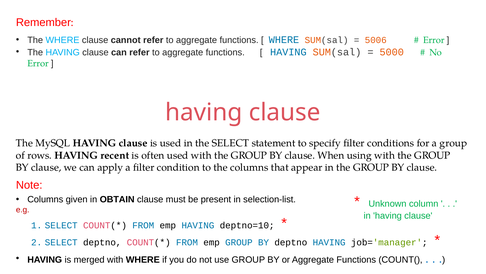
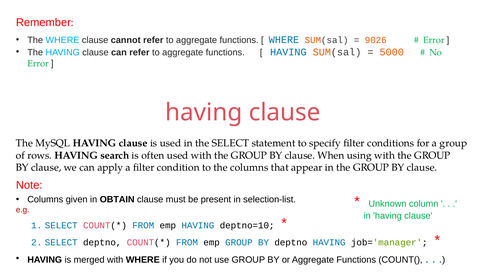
5006: 5006 -> 9026
recent: recent -> search
